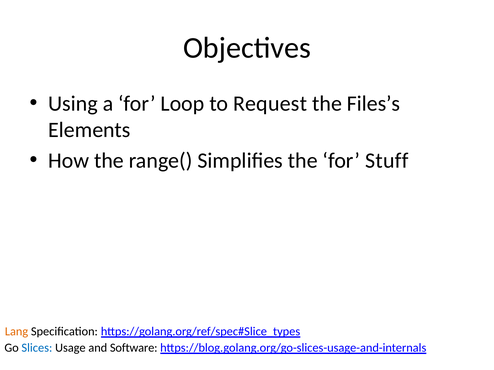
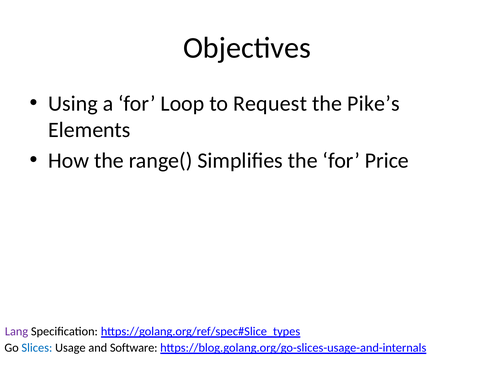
Files’s: Files’s -> Pike’s
Stuff: Stuff -> Price
Lang colour: orange -> purple
